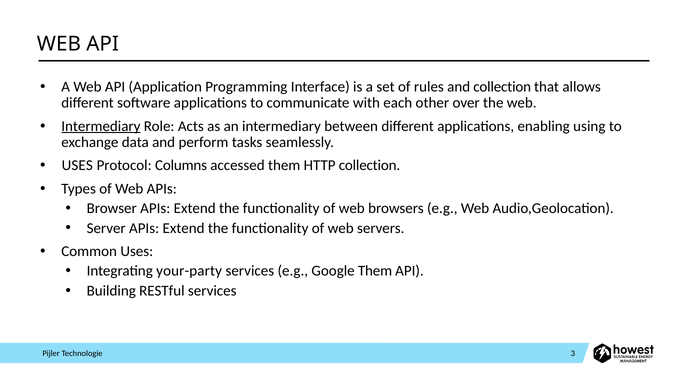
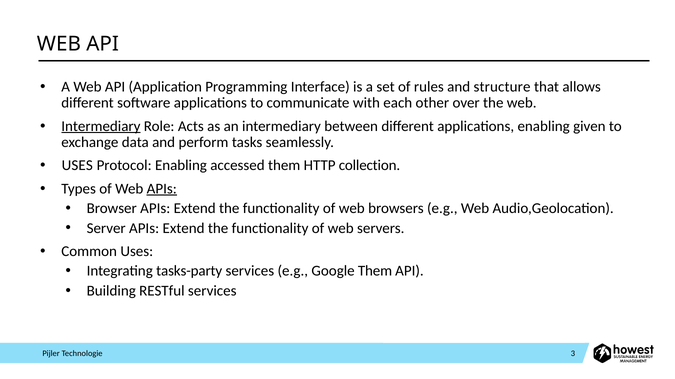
and collection: collection -> structure
using: using -> given
Protocol Columns: Columns -> Enabling
APIs at (162, 189) underline: none -> present
your-party: your-party -> tasks-party
